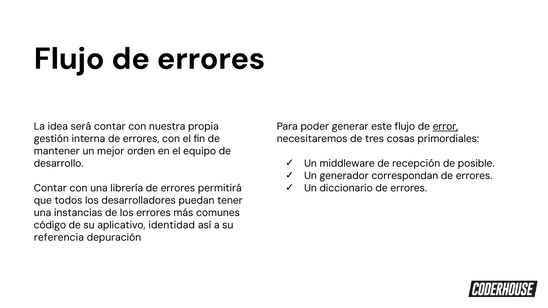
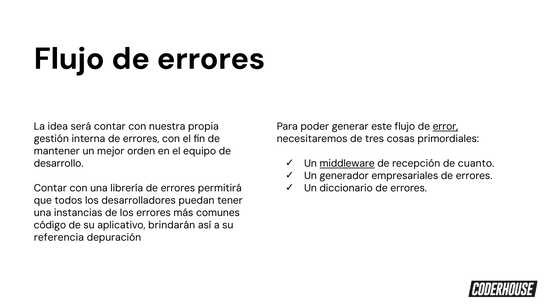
middleware underline: none -> present
posible: posible -> cuanto
correspondan: correspondan -> empresariales
identidad: identidad -> brindarán
